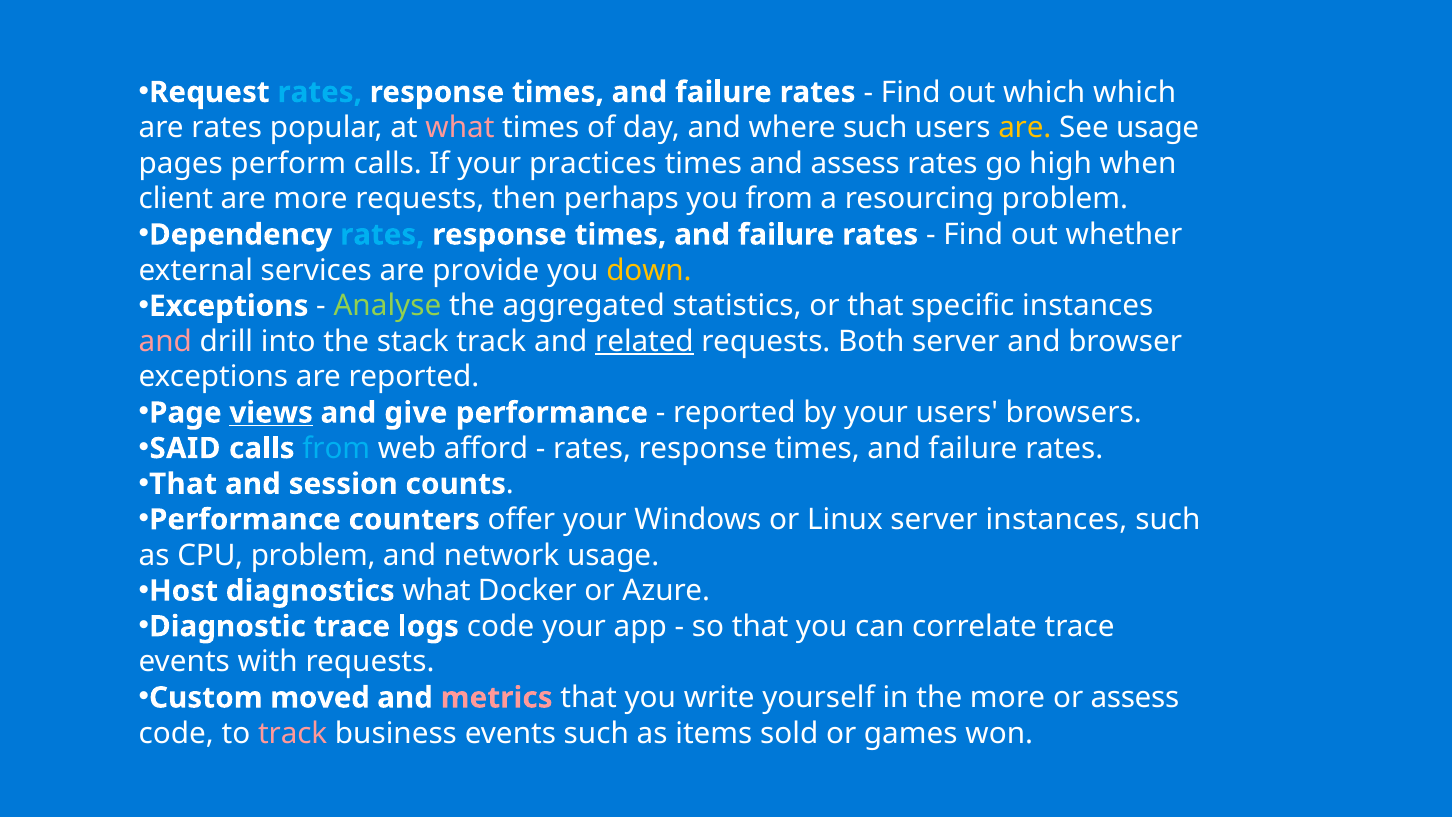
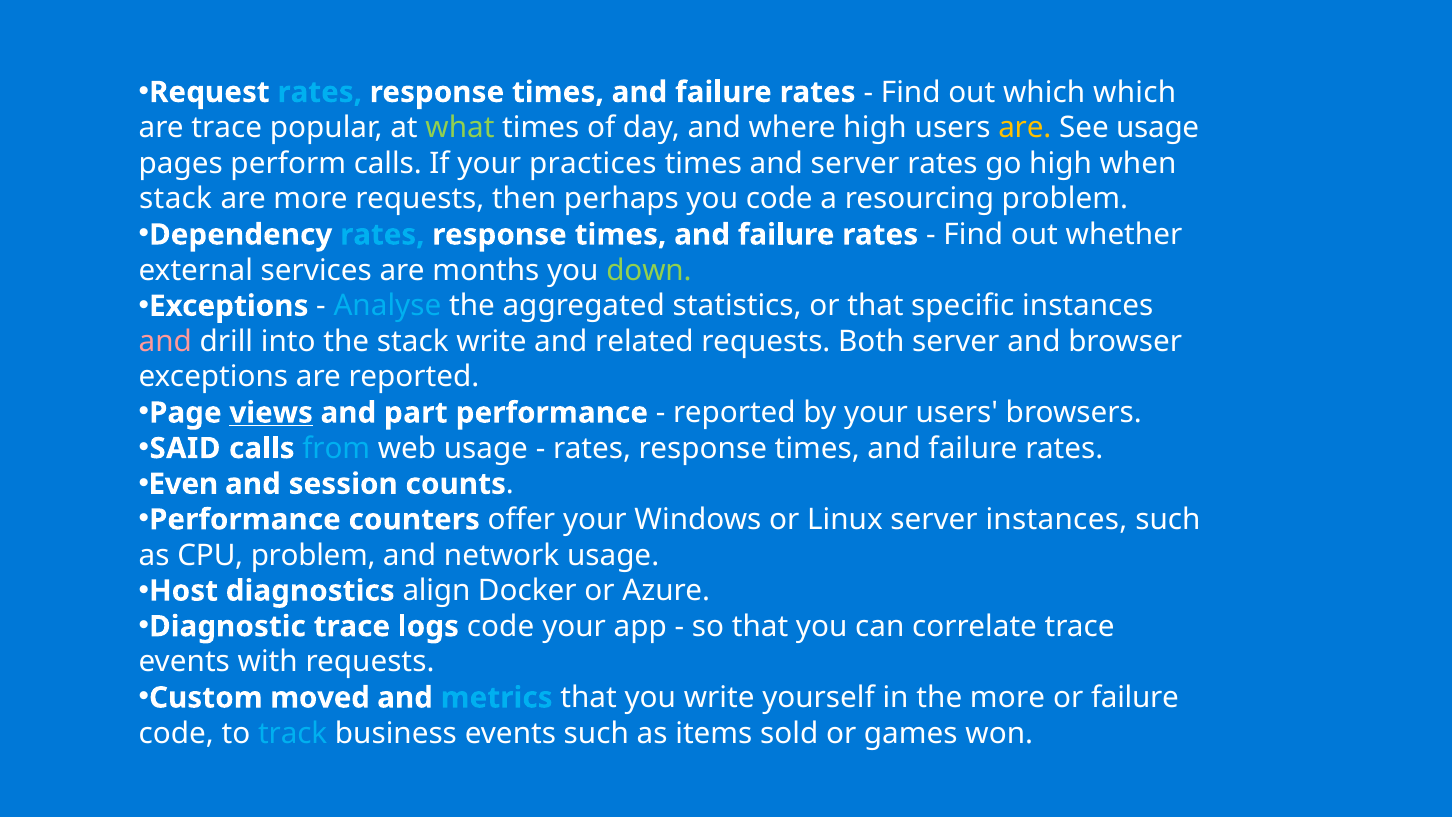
are rates: rates -> trace
what at (460, 128) colour: pink -> light green
where such: such -> high
and assess: assess -> server
client at (176, 199): client -> stack
you from: from -> code
provide: provide -> months
down colour: yellow -> light green
Analyse colour: light green -> light blue
stack track: track -> write
related underline: present -> none
give: give -> part
web afford: afford -> usage
That at (183, 484): That -> Even
diagnostics what: what -> align
metrics colour: pink -> light blue
or assess: assess -> failure
track at (293, 733) colour: pink -> light blue
